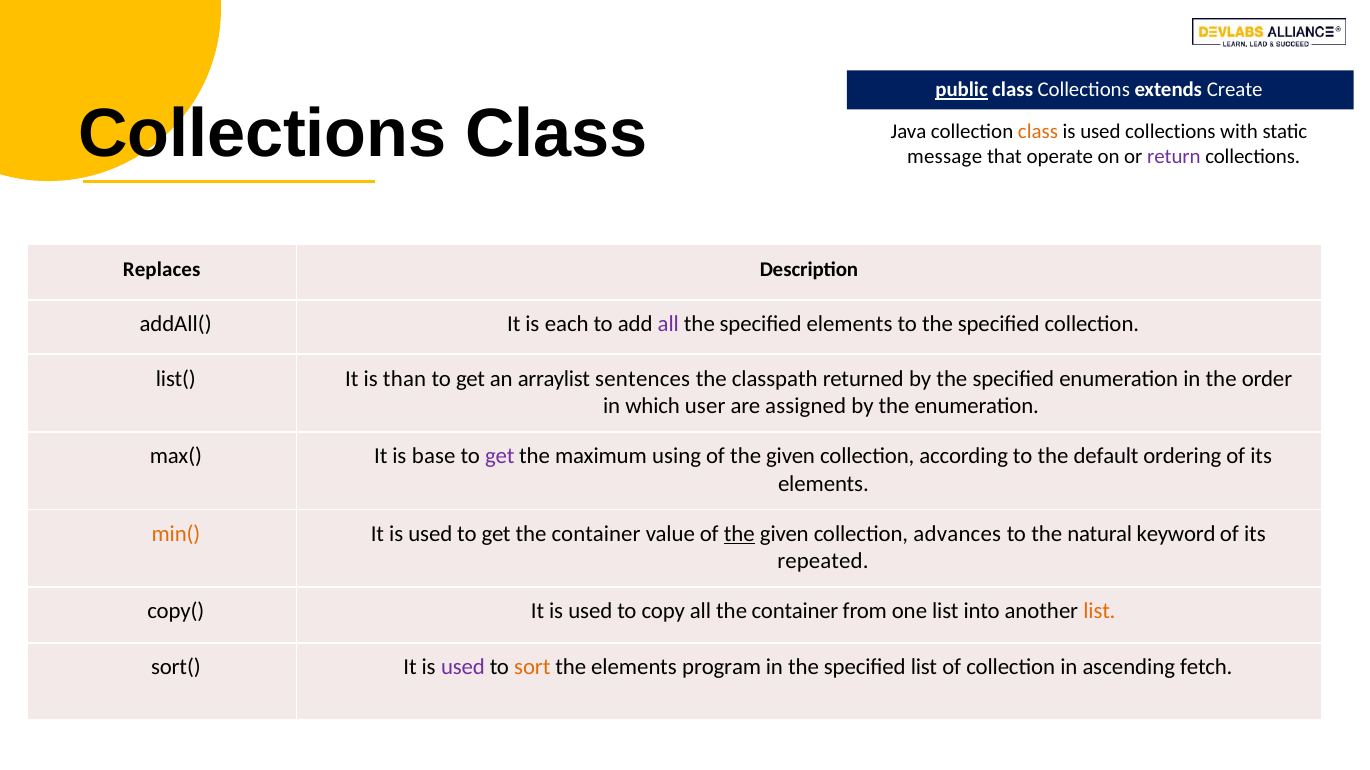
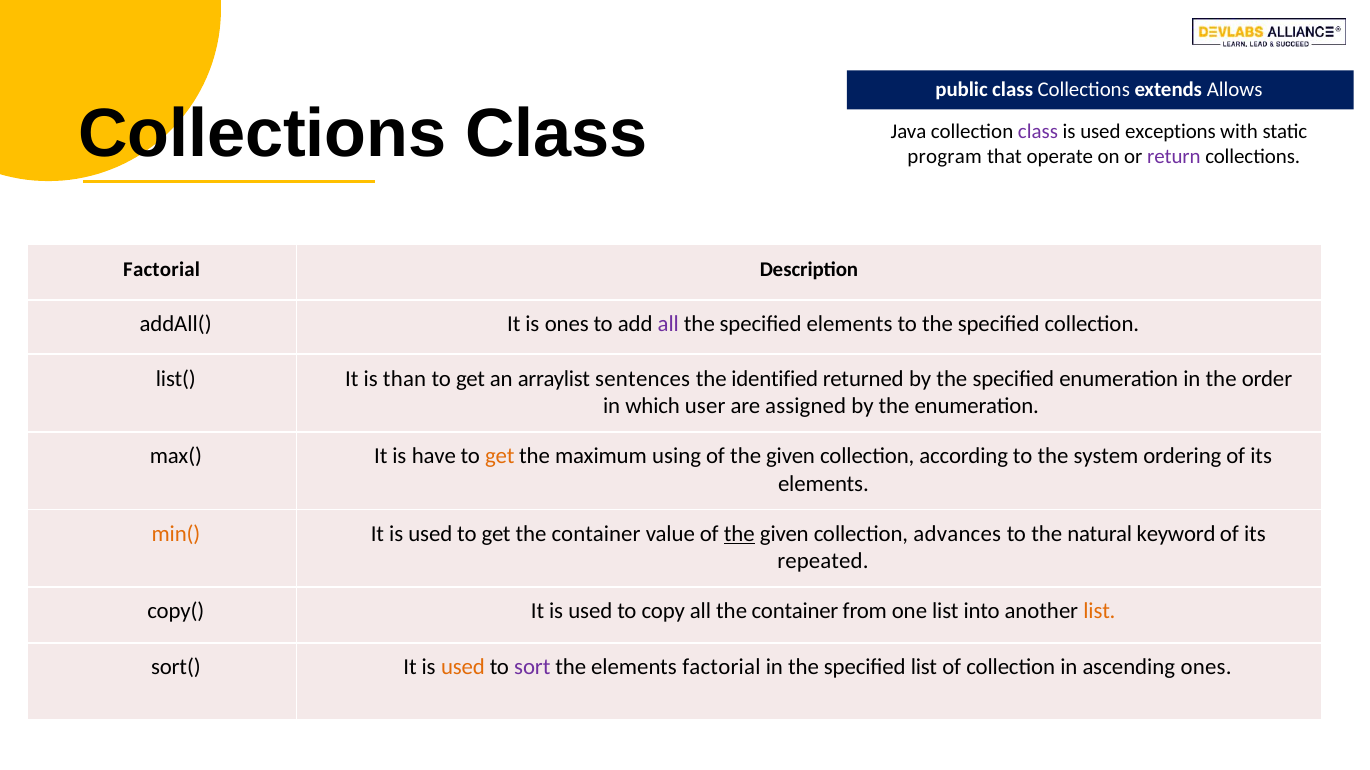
public underline: present -> none
Create: Create -> Allows
class at (1038, 132) colour: orange -> purple
used collections: collections -> exceptions
message: message -> program
Replaces at (162, 270): Replaces -> Factorial
is each: each -> ones
classpath: classpath -> identified
base: base -> have
get at (500, 456) colour: purple -> orange
default: default -> system
used at (463, 668) colour: purple -> orange
sort colour: orange -> purple
elements program: program -> factorial
ascending fetch: fetch -> ones
